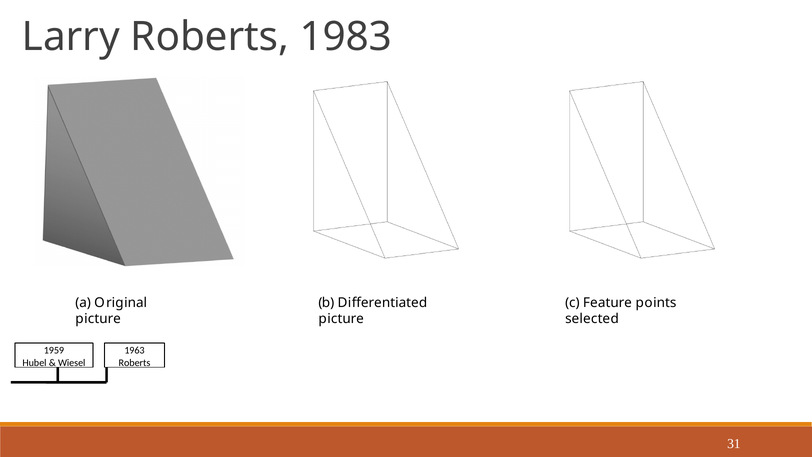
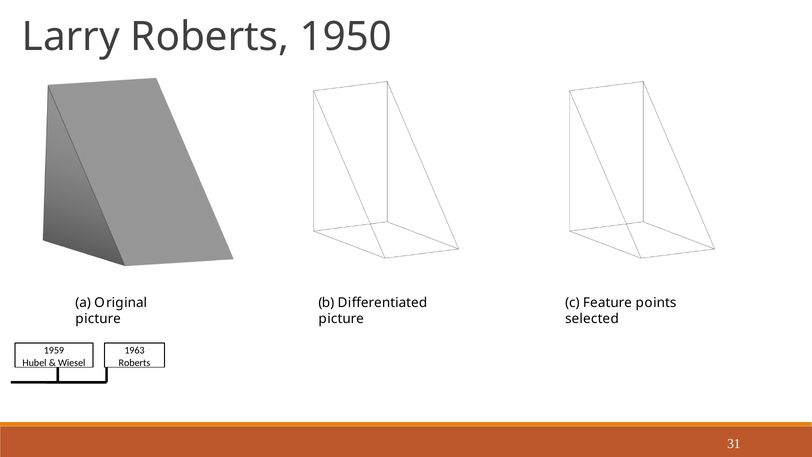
1983: 1983 -> 1950
